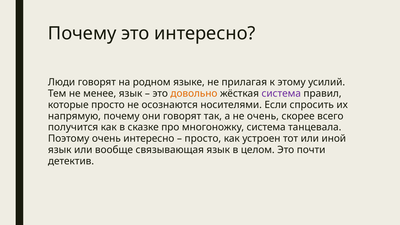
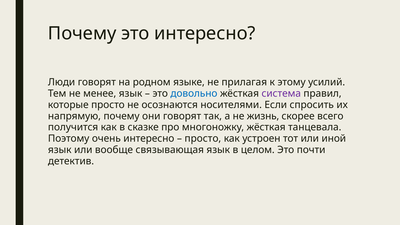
довольно colour: orange -> blue
не очень: очень -> жизнь
многоножку система: система -> жёсткая
